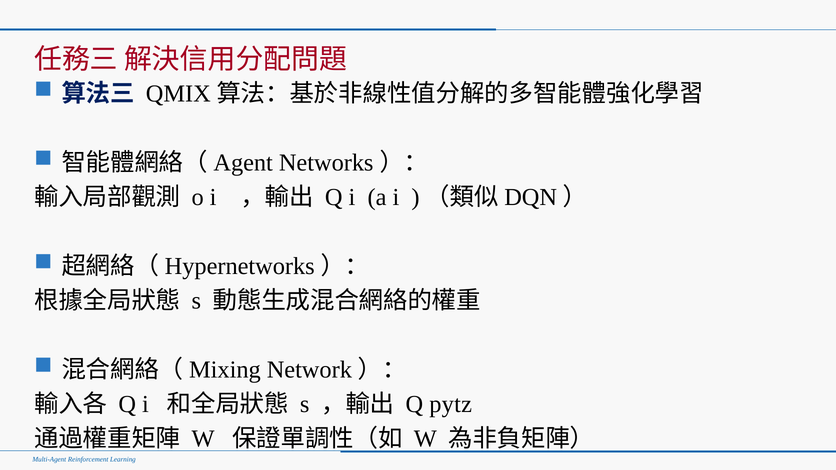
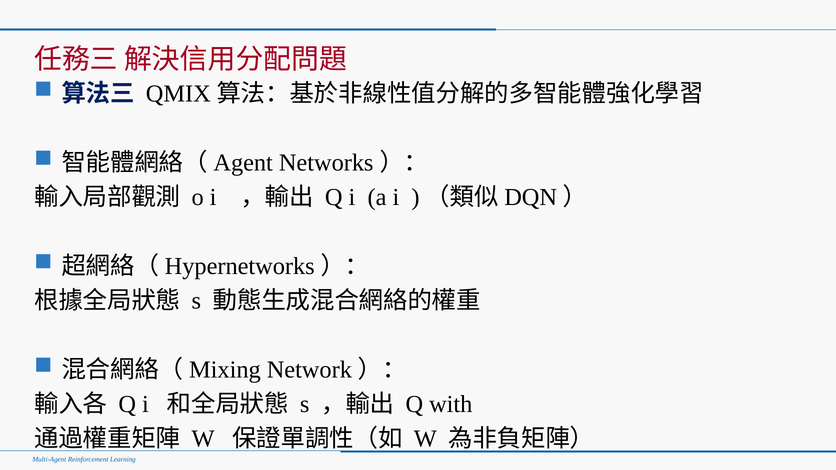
pytz: pytz -> with
